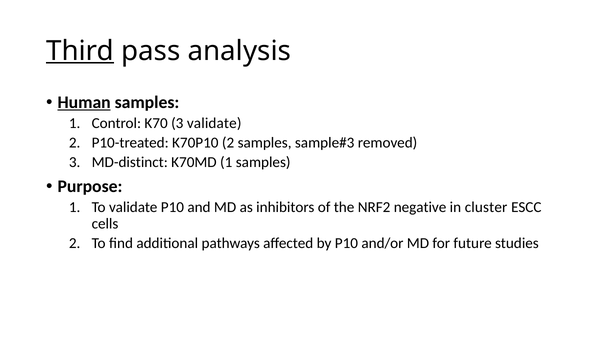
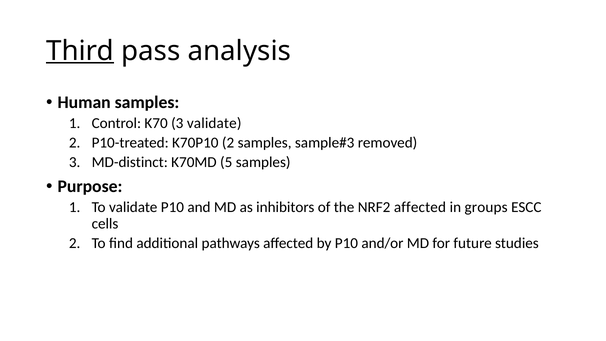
Human underline: present -> none
K70MD 1: 1 -> 5
NRF2 negative: negative -> affected
cluster: cluster -> groups
